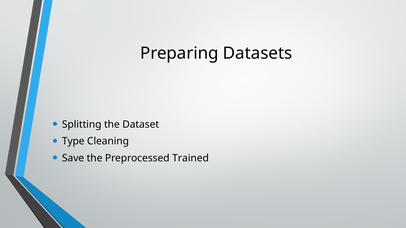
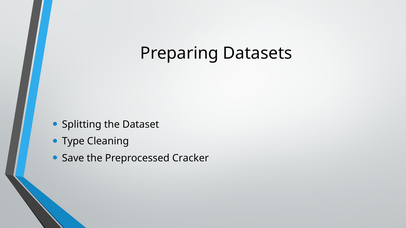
Trained: Trained -> Cracker
